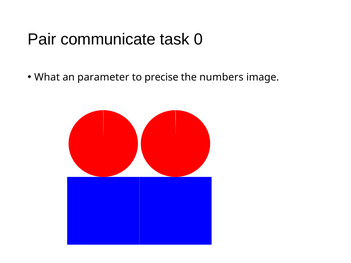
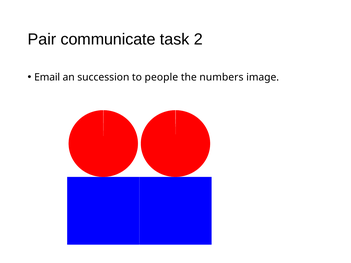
0: 0 -> 2
What: What -> Email
parameter: parameter -> succession
precise: precise -> people
